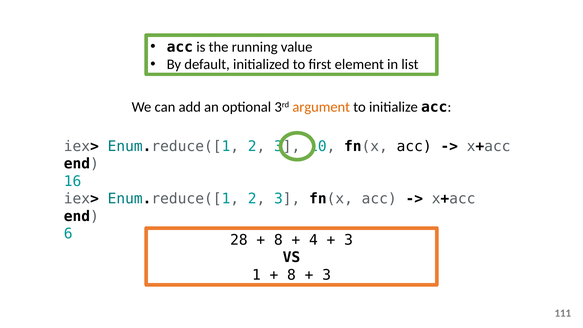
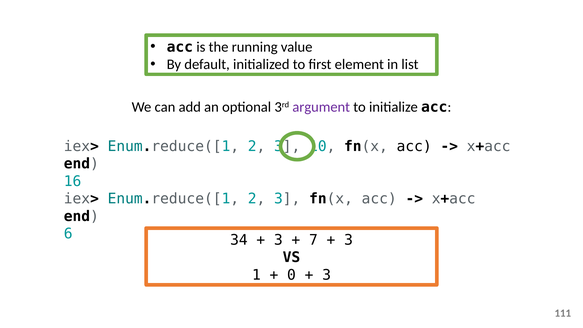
argument colour: orange -> purple
28: 28 -> 34
8 at (278, 240): 8 -> 3
4: 4 -> 7
8 at (291, 275): 8 -> 0
